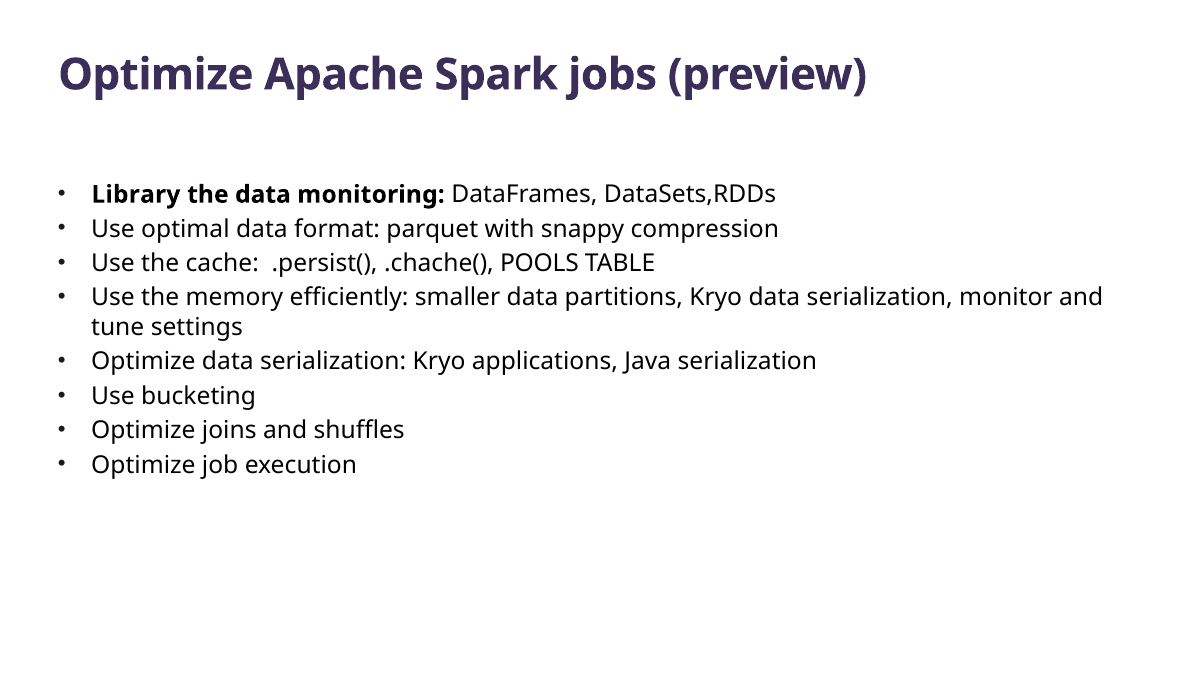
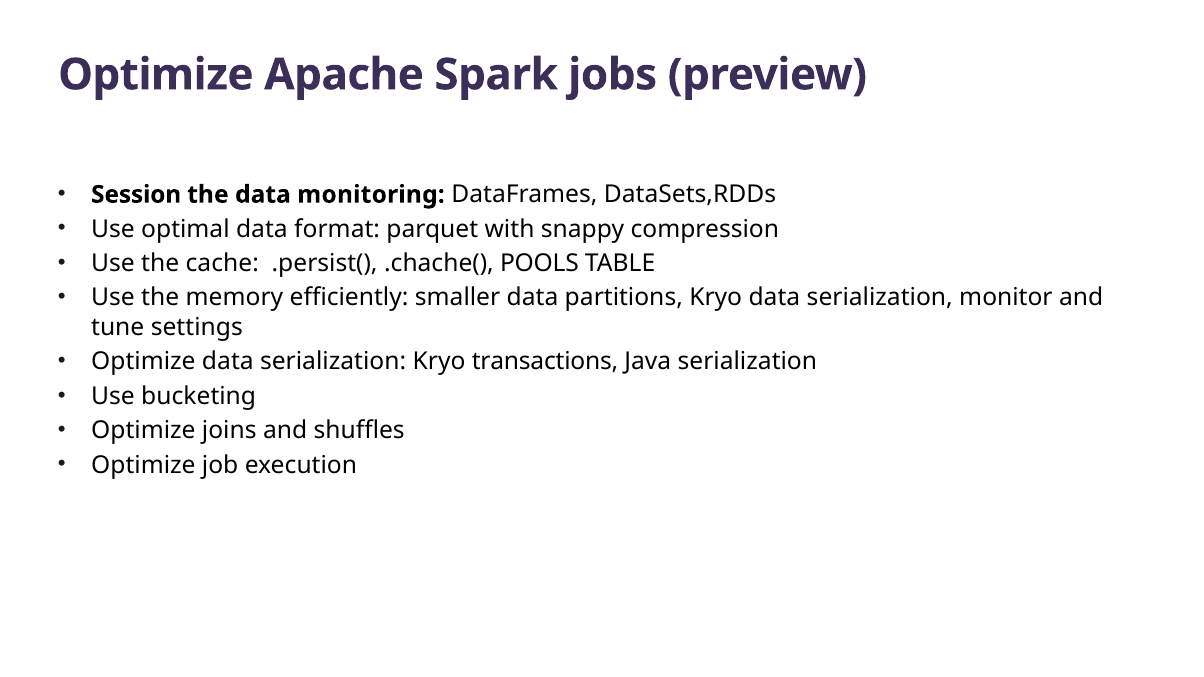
Library: Library -> Session
applications: applications -> transactions
